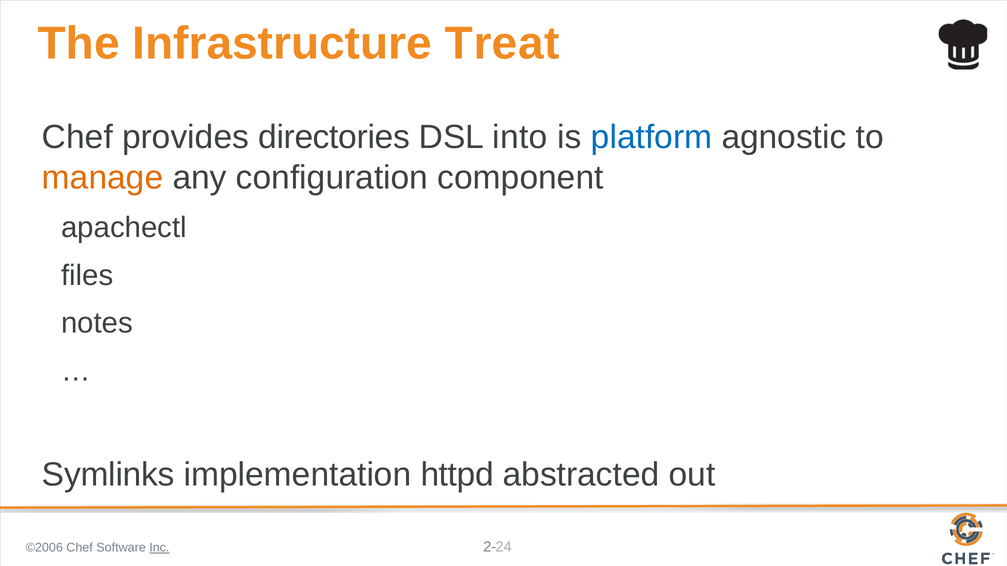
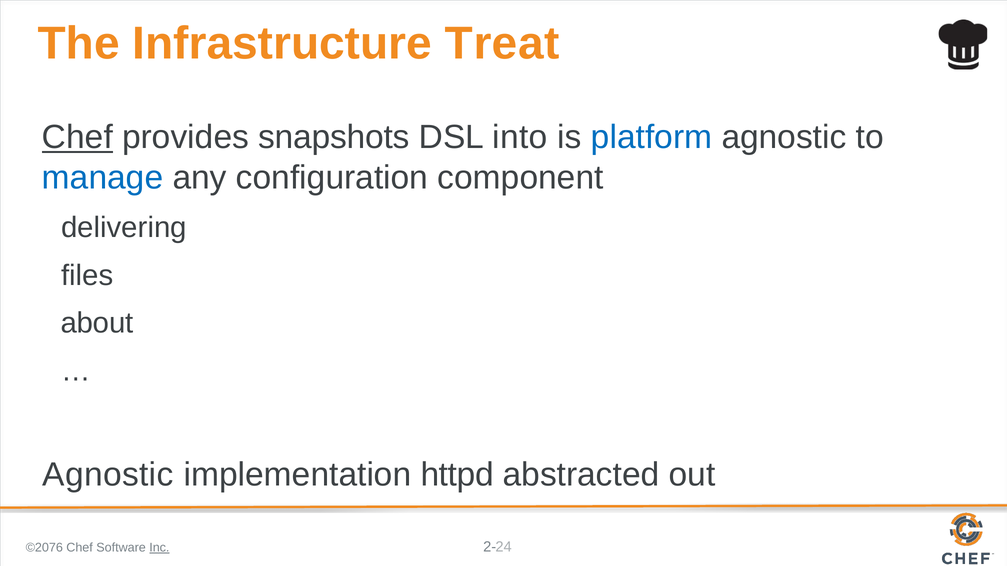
Chef at (77, 137) underline: none -> present
directories: directories -> snapshots
manage colour: orange -> blue
apachectl: apachectl -> delivering
notes: notes -> about
Symlinks at (108, 475): Symlinks -> Agnostic
©2006: ©2006 -> ©2076
